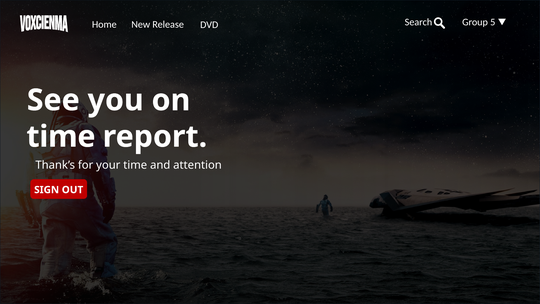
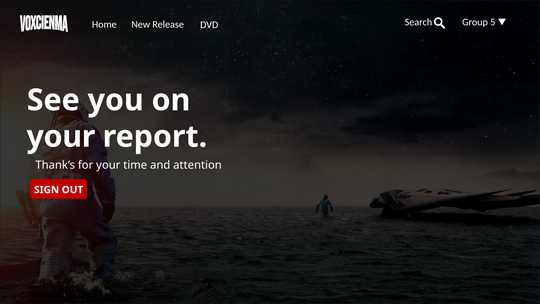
time at (61, 137): time -> your
